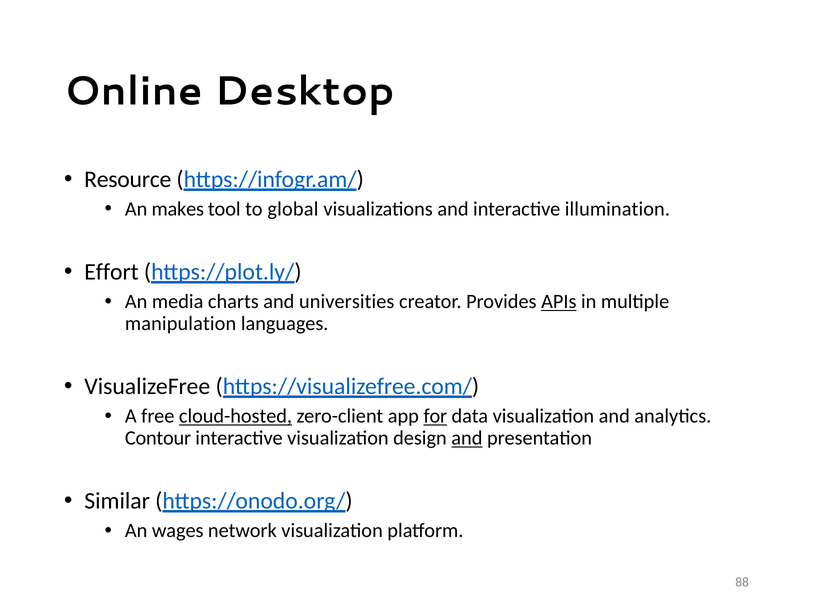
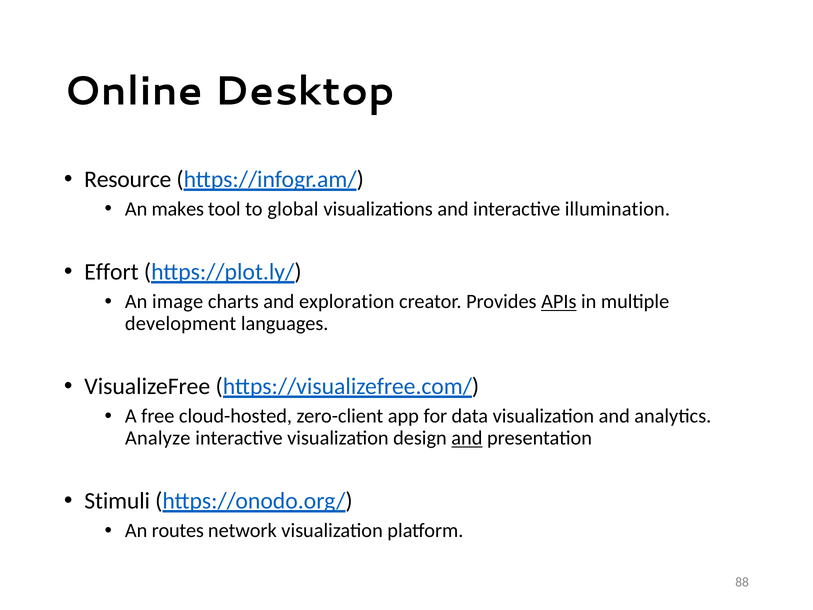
media: media -> image
universities: universities -> exploration
manipulation: manipulation -> development
cloud-hosted underline: present -> none
for underline: present -> none
Contour: Contour -> Analyze
Similar: Similar -> Stimuli
wages: wages -> routes
